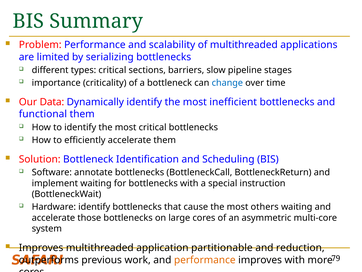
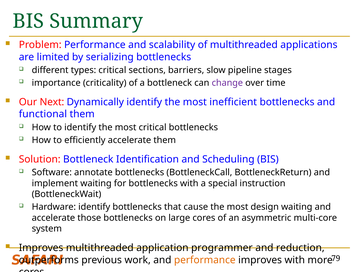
change colour: blue -> purple
Data: Data -> Next
others: others -> design
partitionable: partitionable -> programmer
